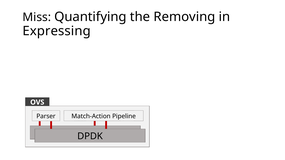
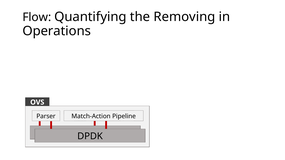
Miss: Miss -> Flow
Expressing: Expressing -> Operations
